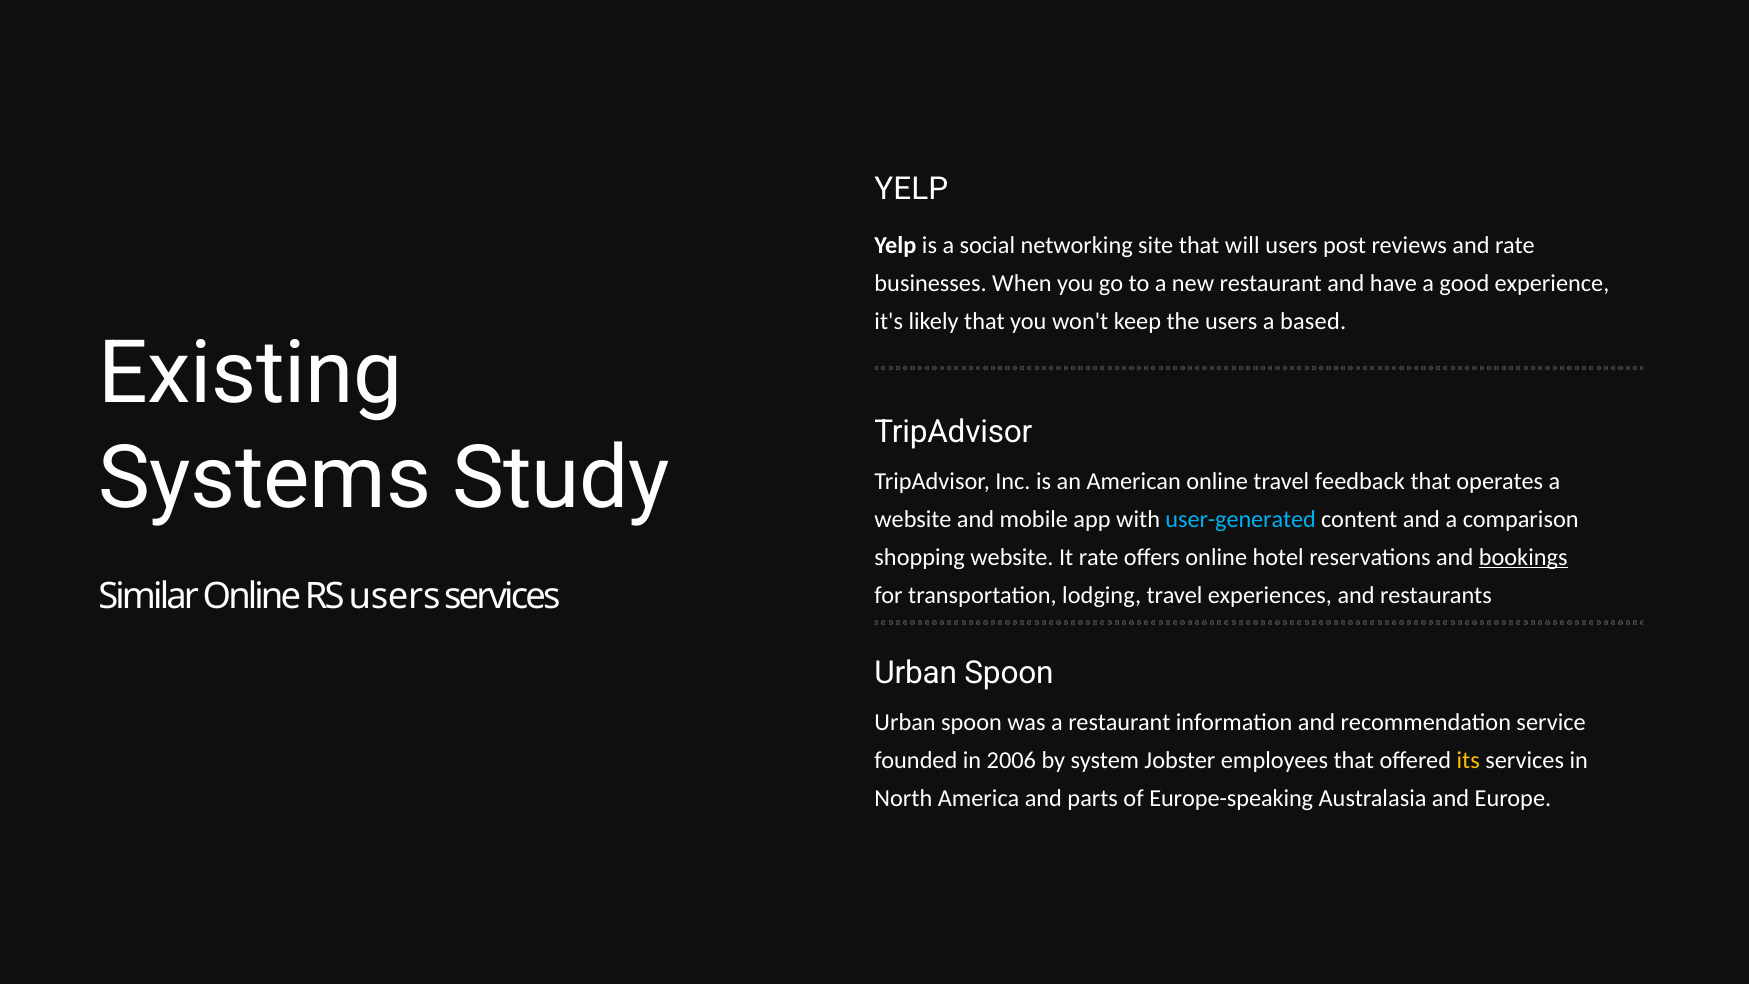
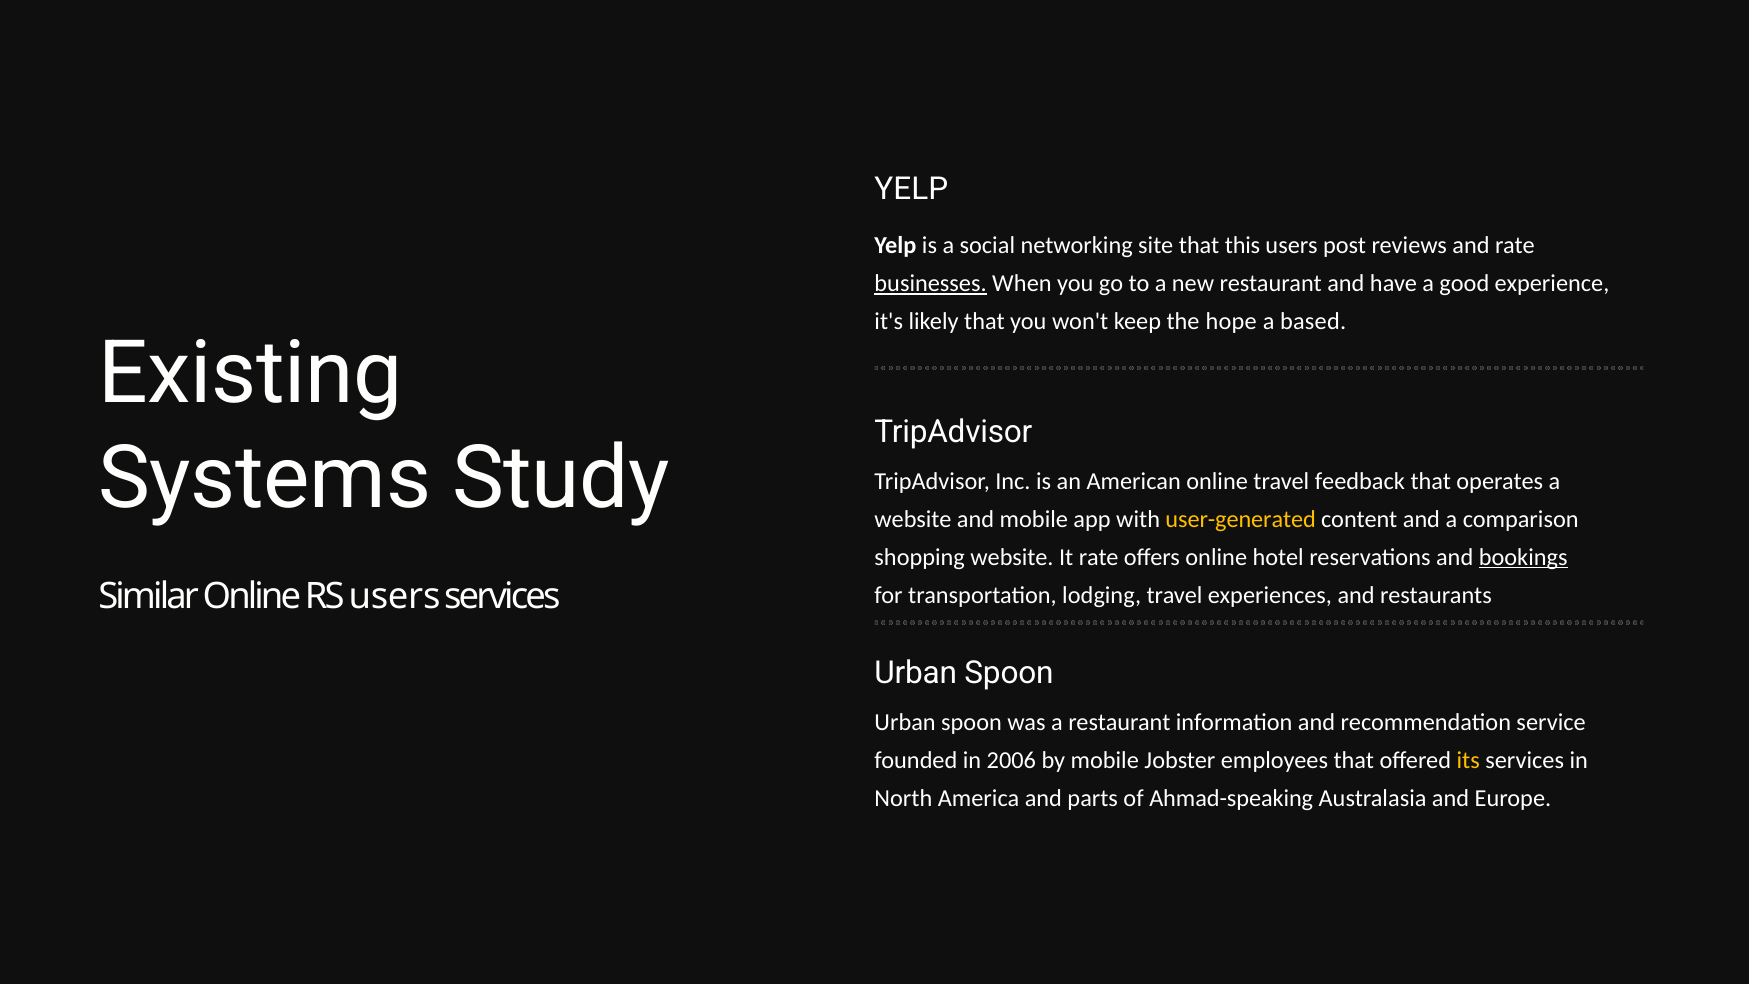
will: will -> this
businesses underline: none -> present
the users: users -> hope
user-generated colour: light blue -> yellow
by system: system -> mobile
Europe-speaking: Europe-speaking -> Ahmad-speaking
